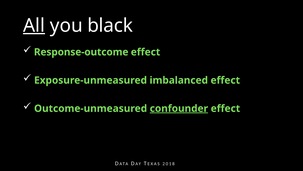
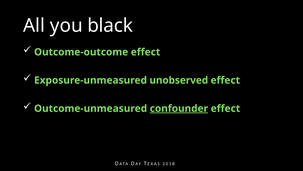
All underline: present -> none
Response-outcome: Response-outcome -> Outcome-outcome
imbalanced: imbalanced -> unobserved
